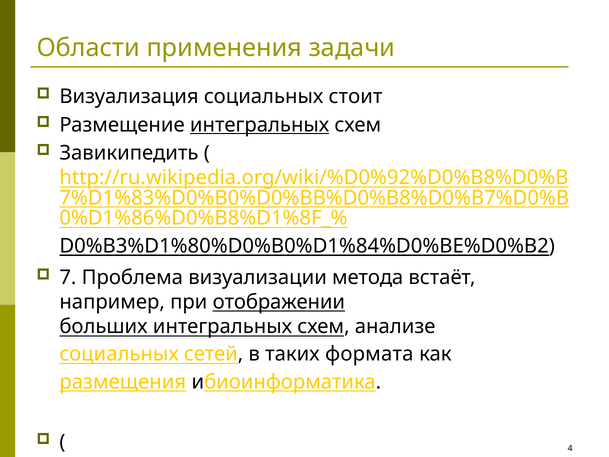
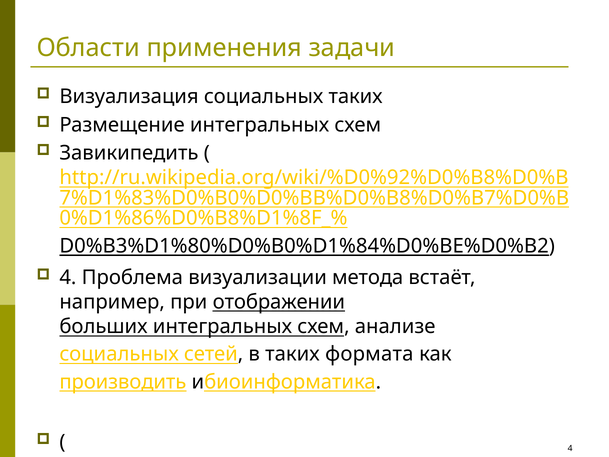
социальных стоит: стоит -> таких
интегральных at (260, 125) underline: present -> none
7 at (68, 278): 7 -> 4
размещения: размещения -> производить
